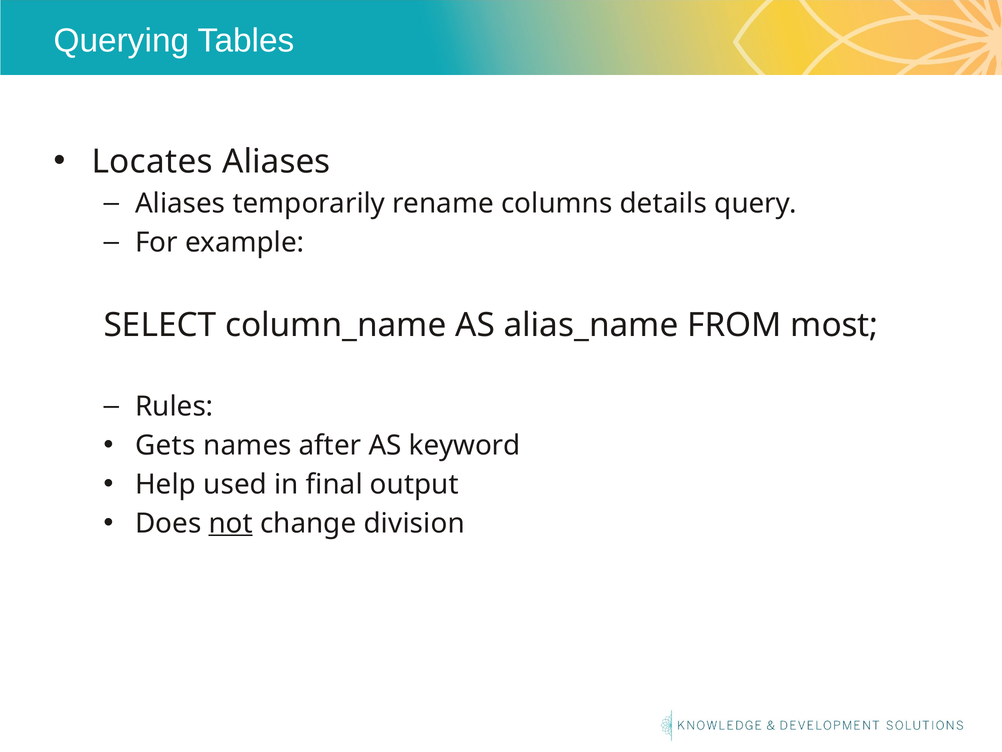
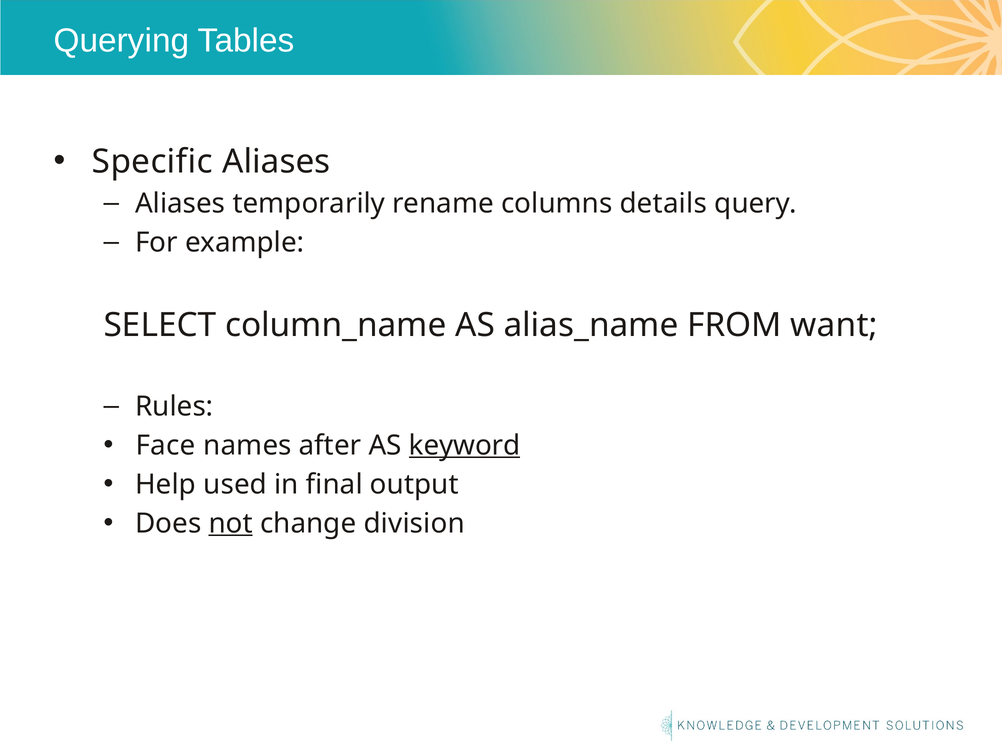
Locates: Locates -> Specific
most: most -> want
Gets: Gets -> Face
keyword underline: none -> present
